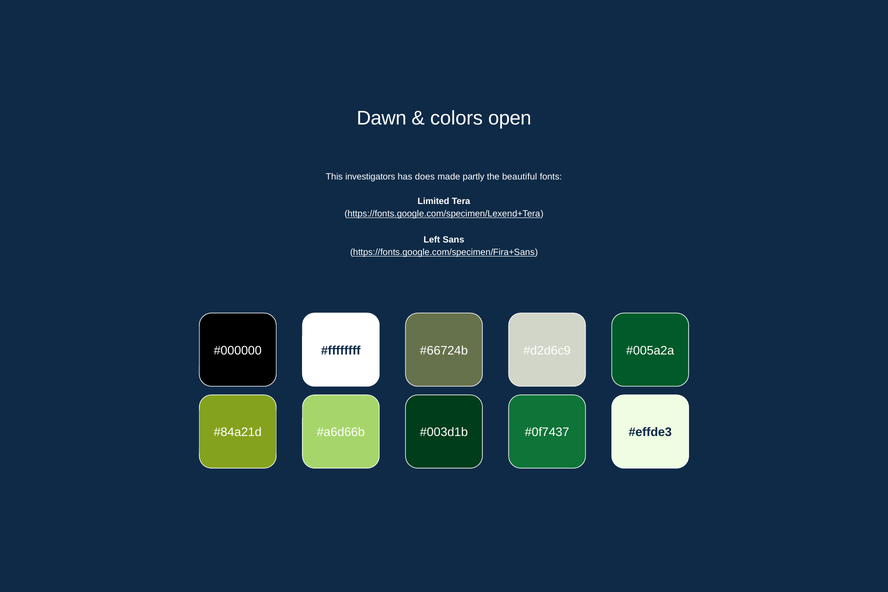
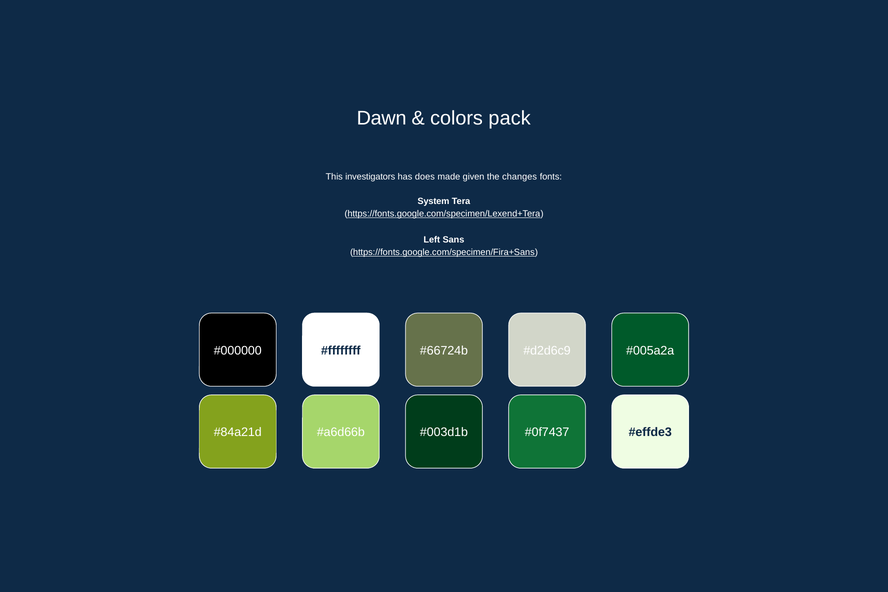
open: open -> pack
partly: partly -> given
beautiful: beautiful -> changes
Limited: Limited -> System
